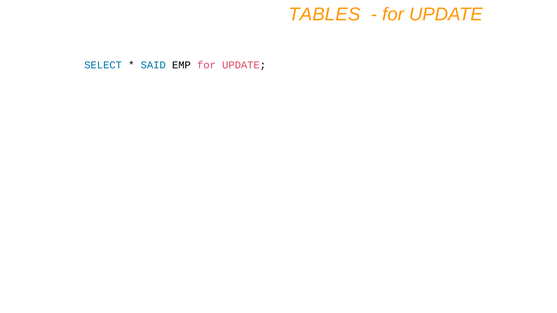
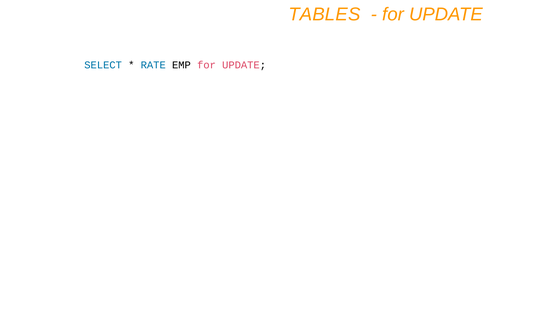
SAID: SAID -> RATE
